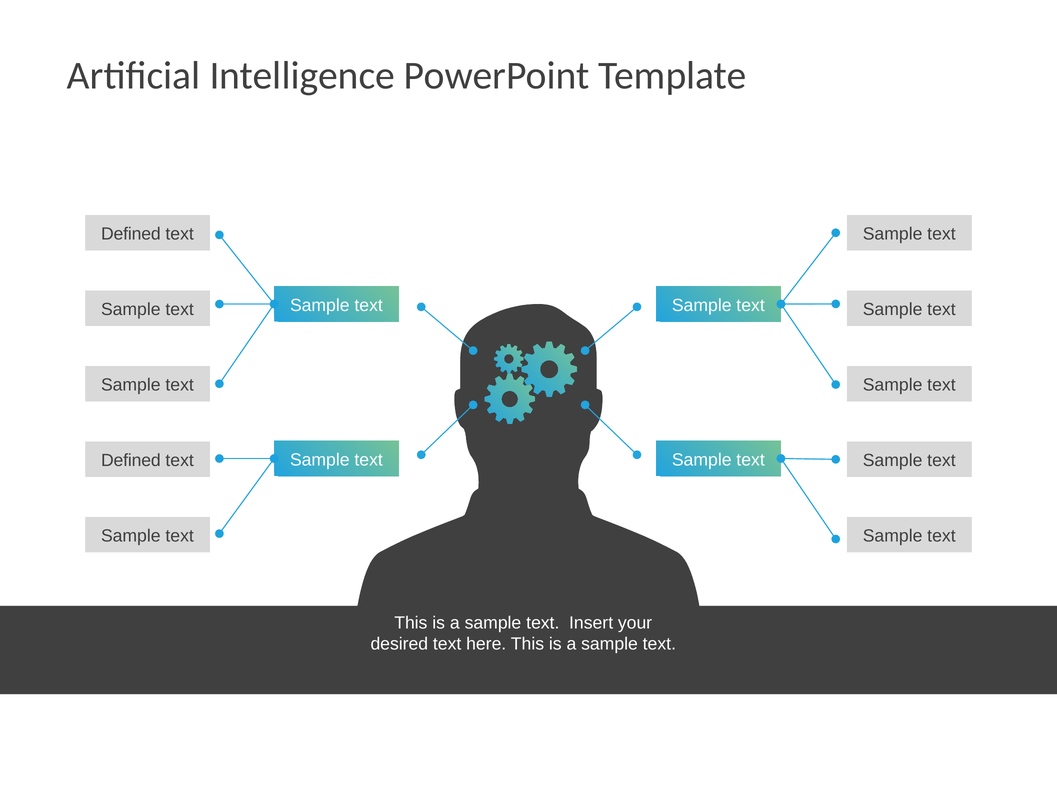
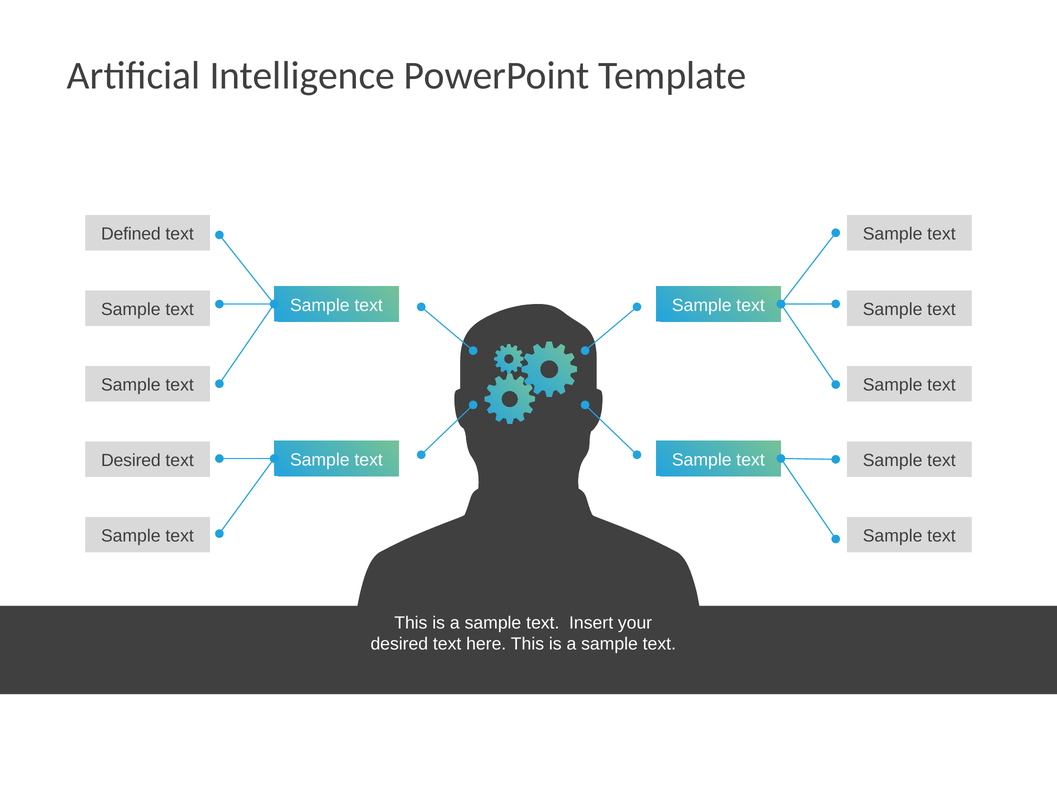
Defined at (131, 461): Defined -> Desired
